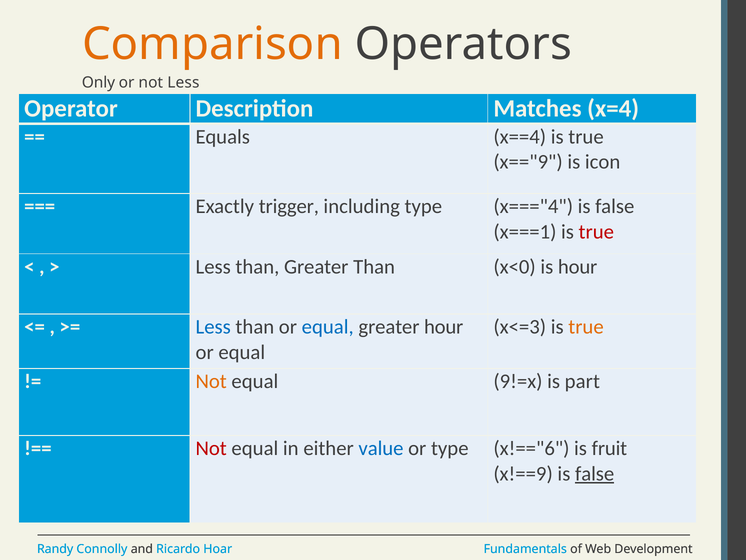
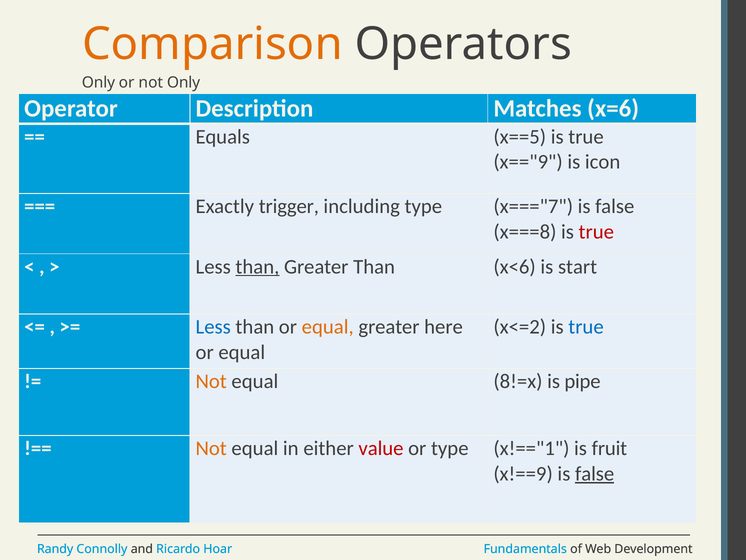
not Less: Less -> Only
x=4: x=4 -> x=6
x==4: x==4 -> x==5
x==="4: x==="4 -> x==="7
x===1: x===1 -> x===8
than at (257, 266) underline: none -> present
x<0: x<0 -> x<6
is hour: hour -> start
equal at (328, 326) colour: blue -> orange
greater hour: hour -> here
x<=3: x<=3 -> x<=2
true at (586, 326) colour: orange -> blue
9!=x: 9!=x -> 8!=x
part: part -> pipe
Not at (211, 448) colour: red -> orange
value colour: blue -> red
x!=="6: x!=="6 -> x!=="1
